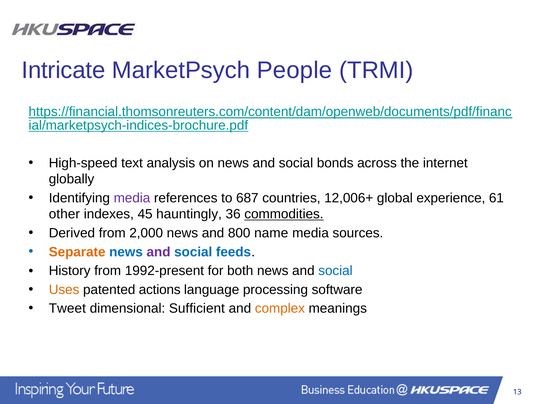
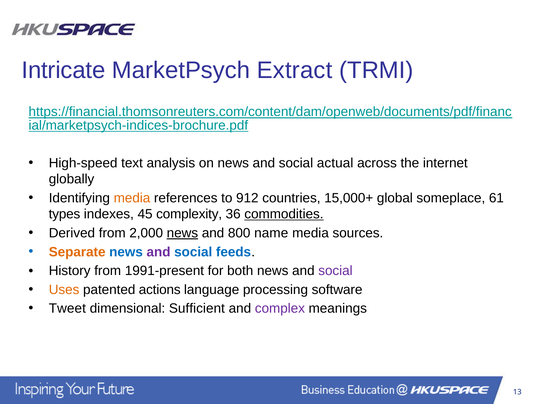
People: People -> Extract
bonds: bonds -> actual
media at (132, 198) colour: purple -> orange
687: 687 -> 912
12,006+: 12,006+ -> 15,000+
experience: experience -> someplace
other: other -> types
hauntingly: hauntingly -> complexity
news at (182, 233) underline: none -> present
1992-present: 1992-present -> 1991-present
social at (335, 270) colour: blue -> purple
complex colour: orange -> purple
